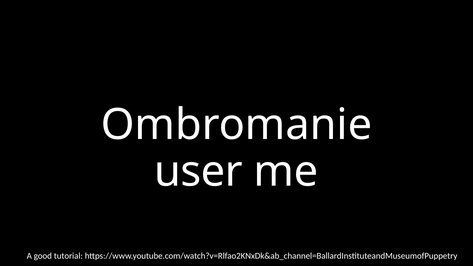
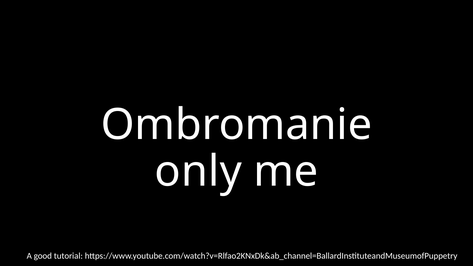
user: user -> only
